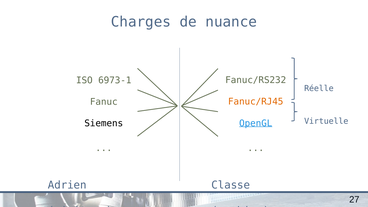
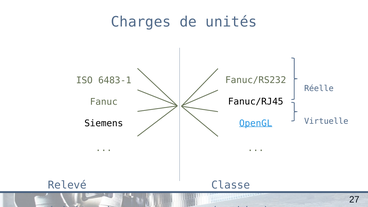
nuance: nuance -> unités
6973-1: 6973-1 -> 6483-1
Fanuc/RJ45 colour: orange -> black
Adrien: Adrien -> Relevé
